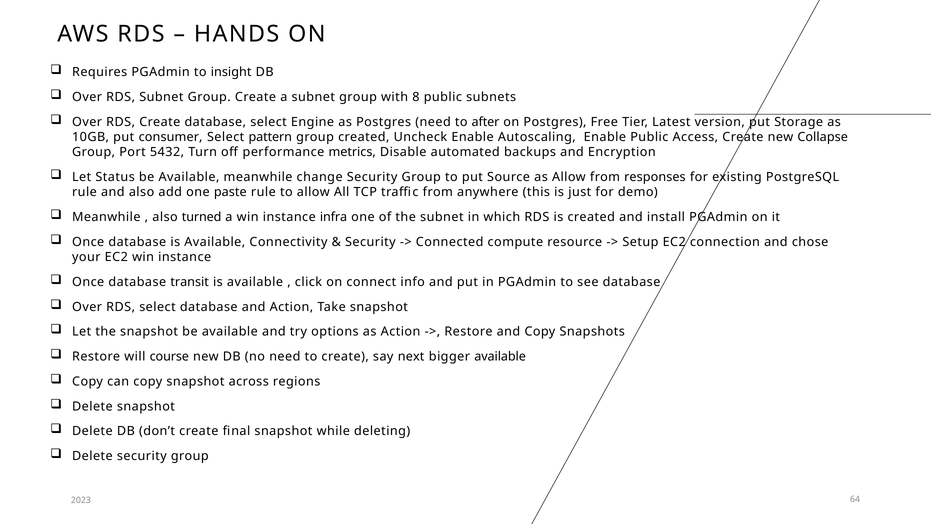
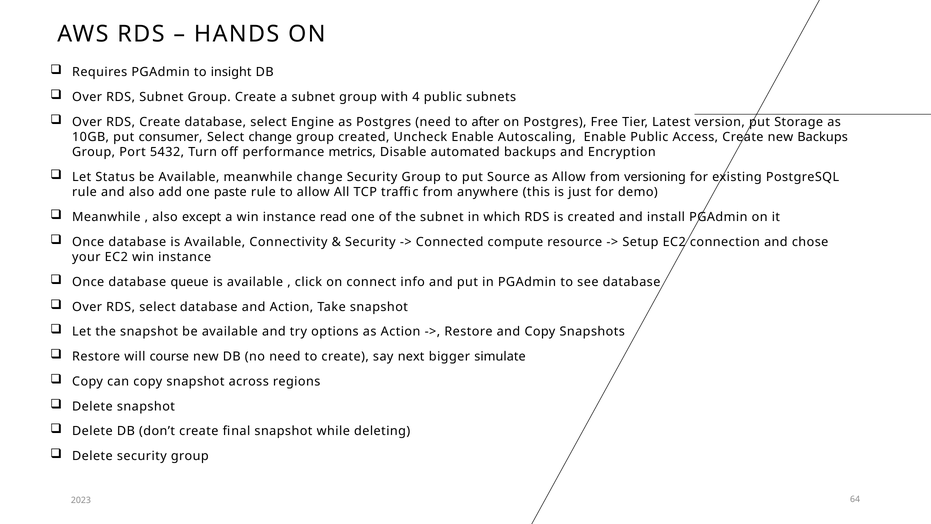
8: 8 -> 4
Select pattern: pattern -> change
new Collapse: Collapse -> Backups
responses: responses -> versioning
turned: turned -> except
infra: infra -> read
transit: transit -> queue
bigger available: available -> simulate
